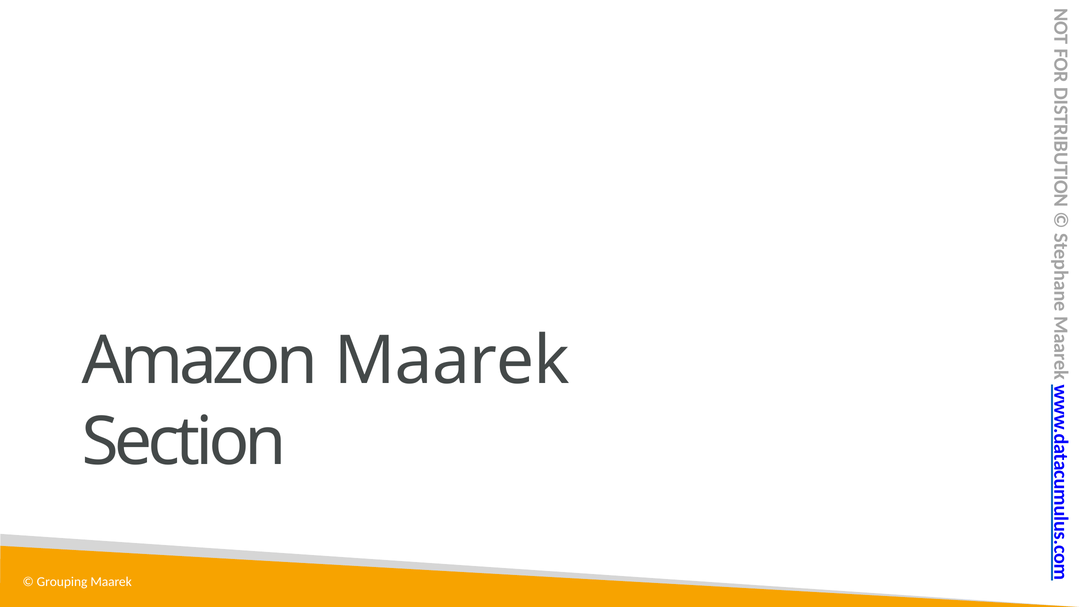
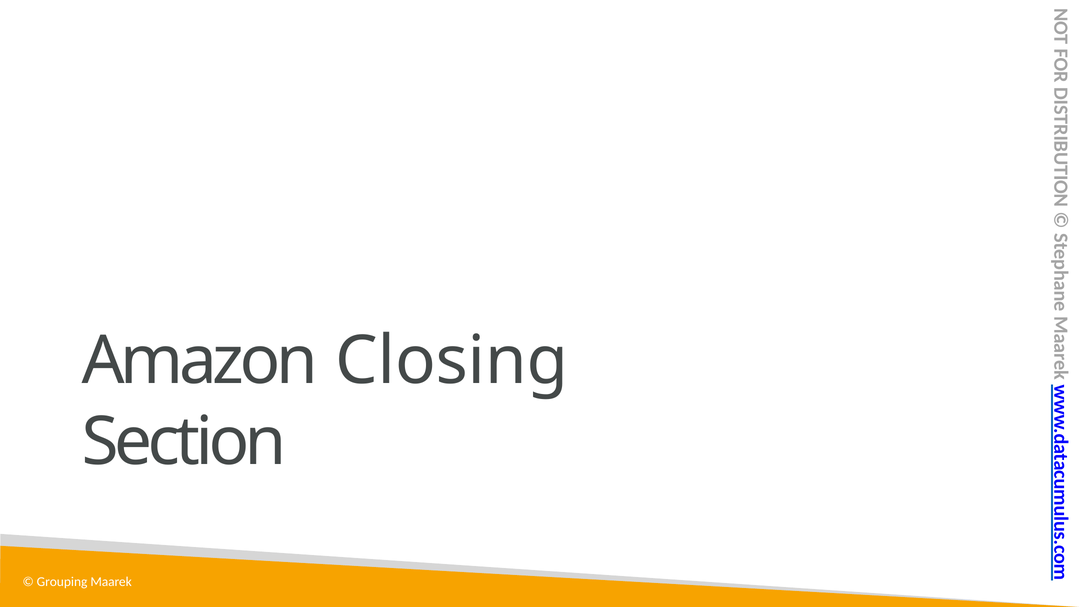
Amazon Maarek: Maarek -> Closing
